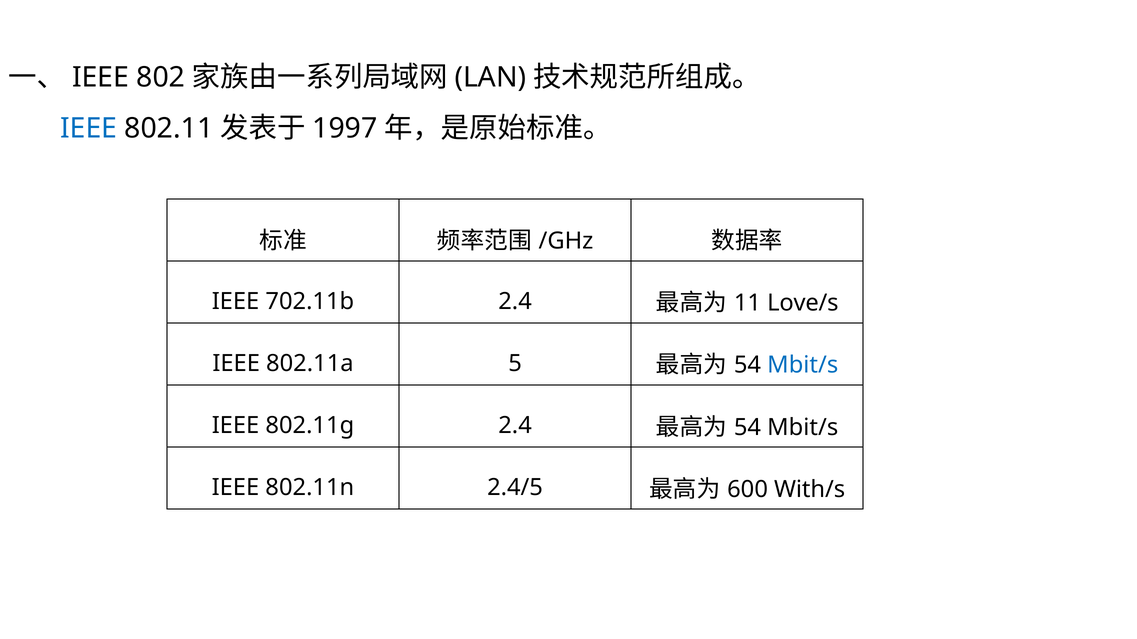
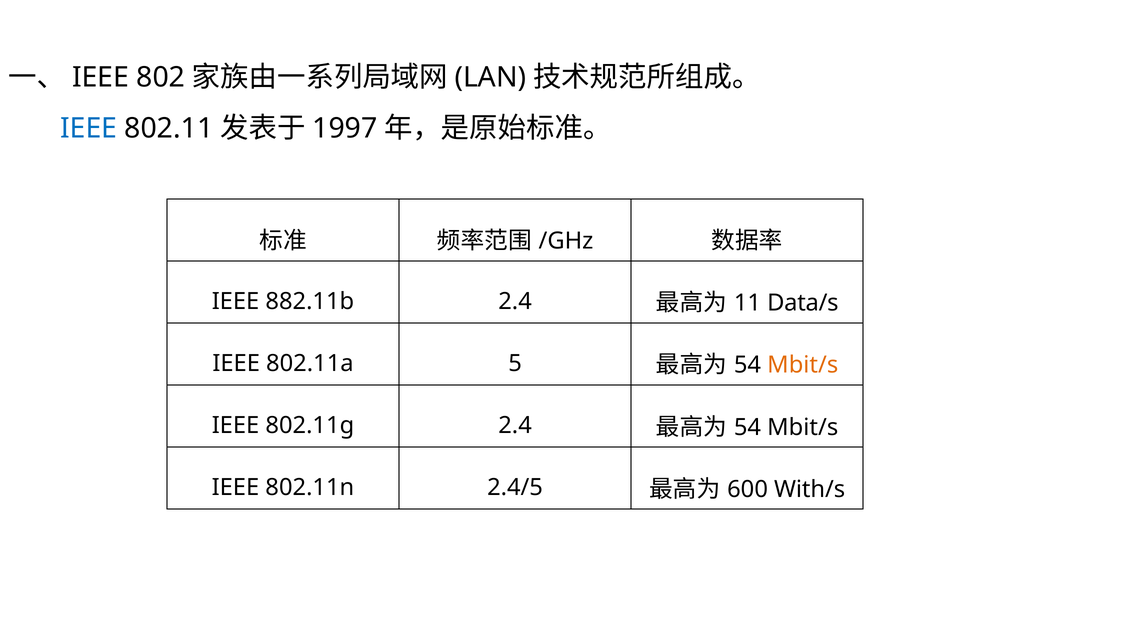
702.11b: 702.11b -> 882.11b
Love/s: Love/s -> Data/s
Mbit/s at (803, 365) colour: blue -> orange
